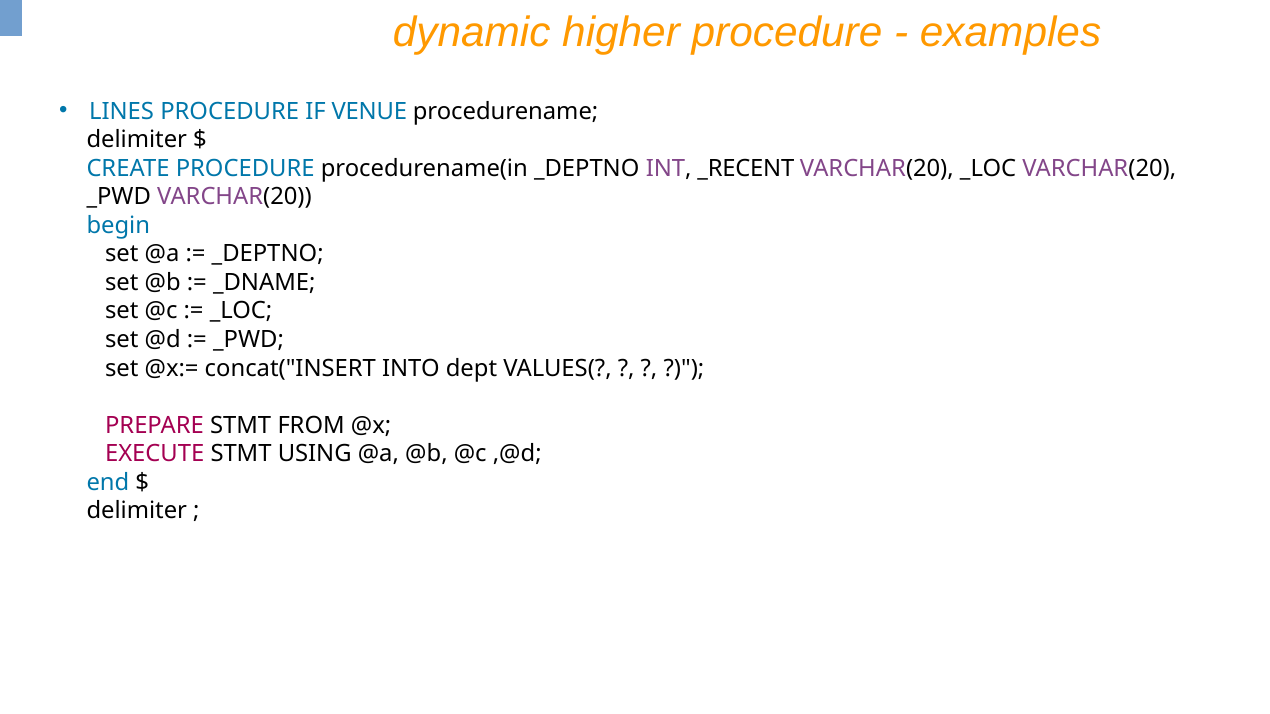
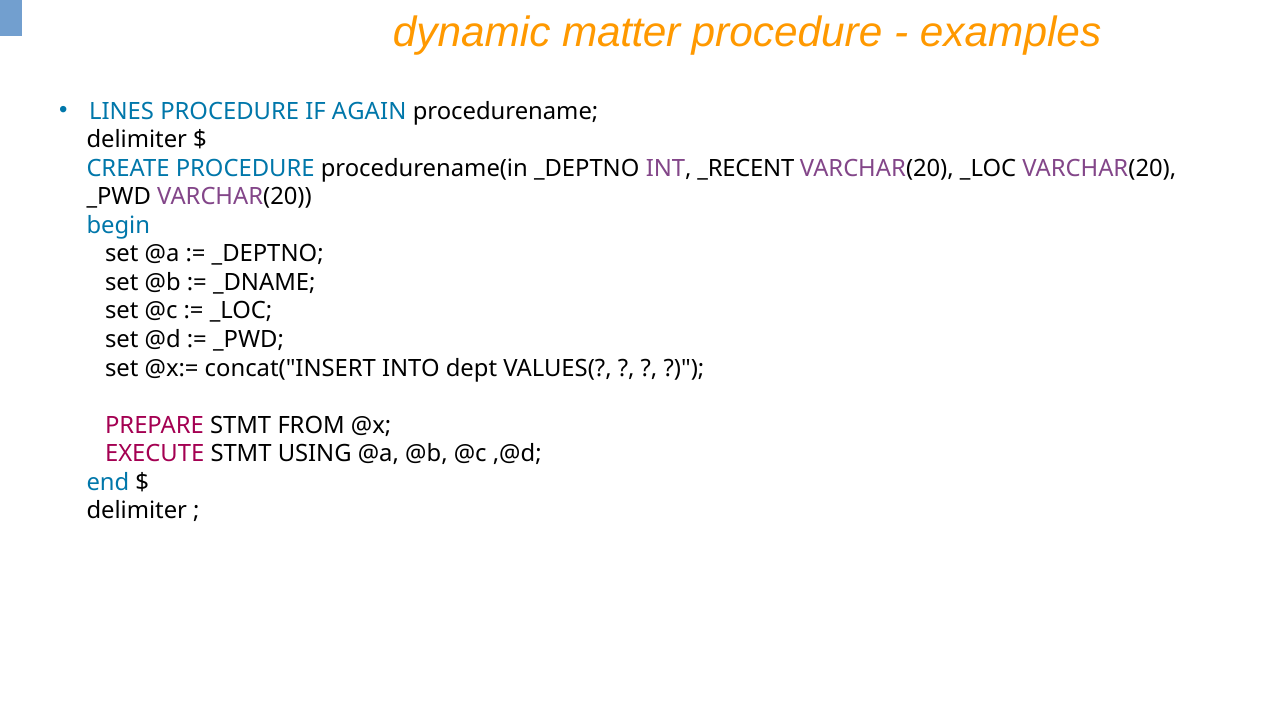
higher: higher -> matter
VENUE: VENUE -> AGAIN
